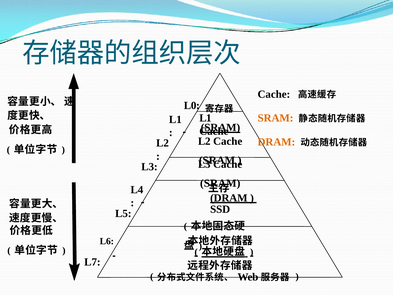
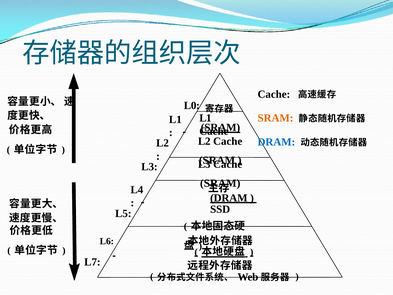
DRAM at (276, 142) colour: orange -> blue
